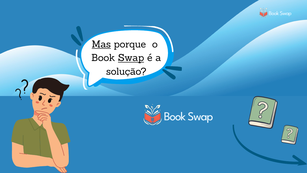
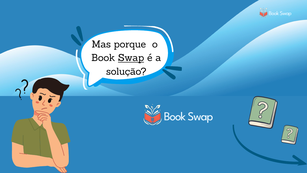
Mas underline: present -> none
